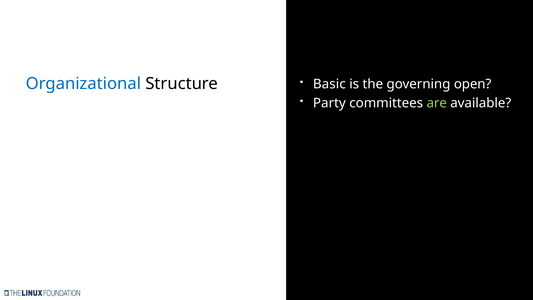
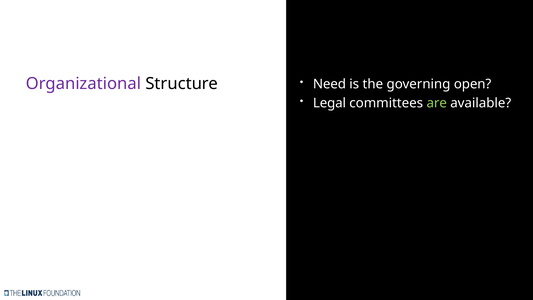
Basic: Basic -> Need
Organizational colour: blue -> purple
Party: Party -> Legal
